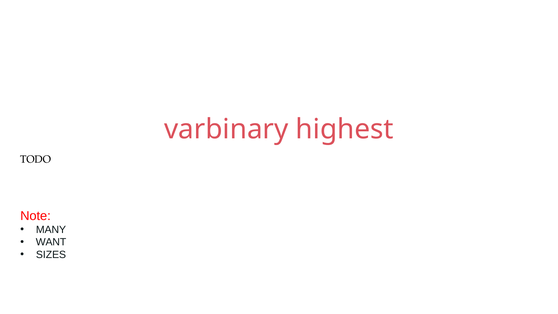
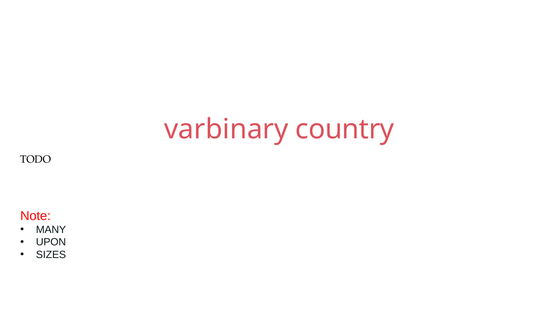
highest: highest -> country
WANT: WANT -> UPON
